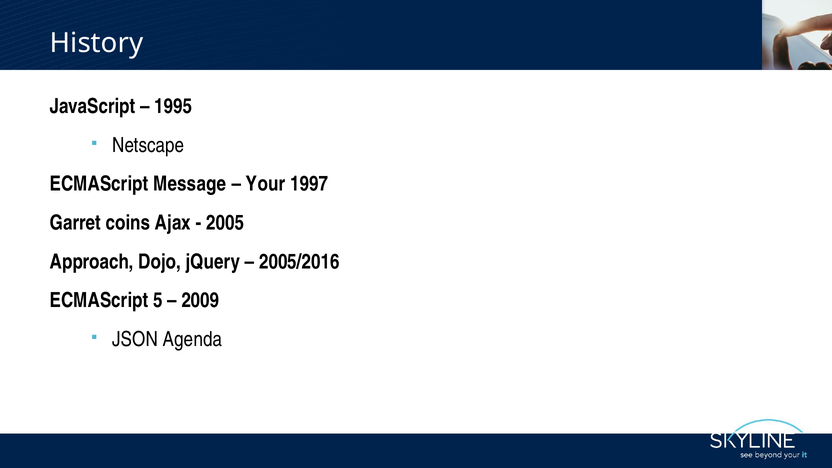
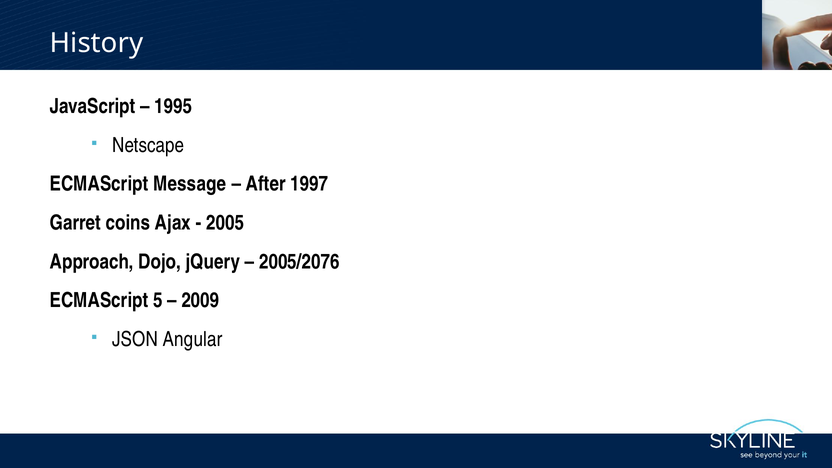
Your: Your -> After
2005/2016: 2005/2016 -> 2005/2076
Agenda: Agenda -> Angular
